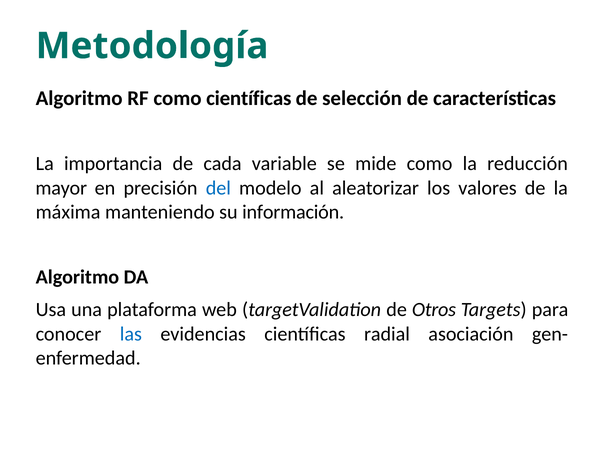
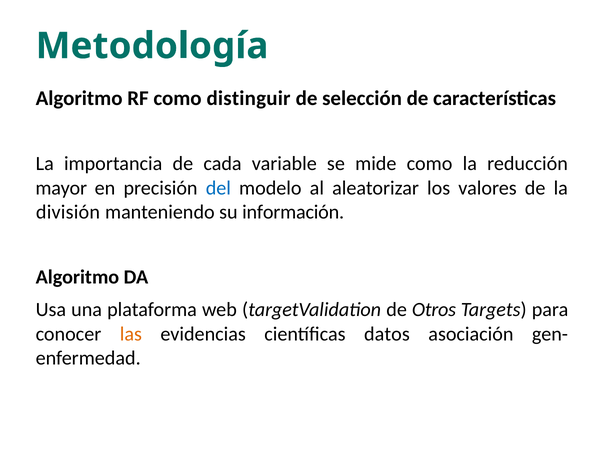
como científicas: científicas -> distinguir
máxima: máxima -> división
las colour: blue -> orange
radial: radial -> datos
